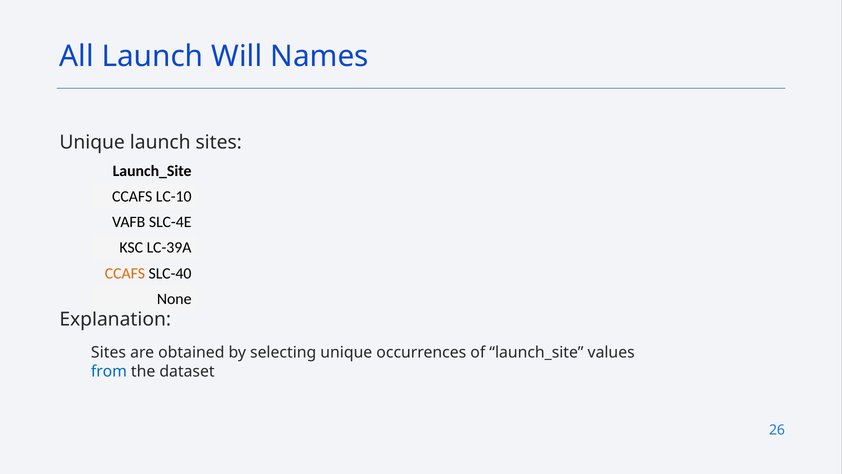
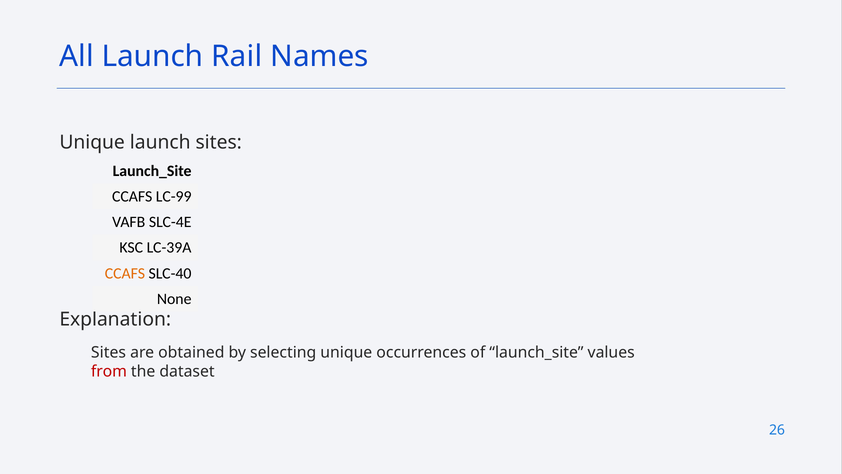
Will: Will -> Rail
LC-10: LC-10 -> LC-99
from colour: blue -> red
